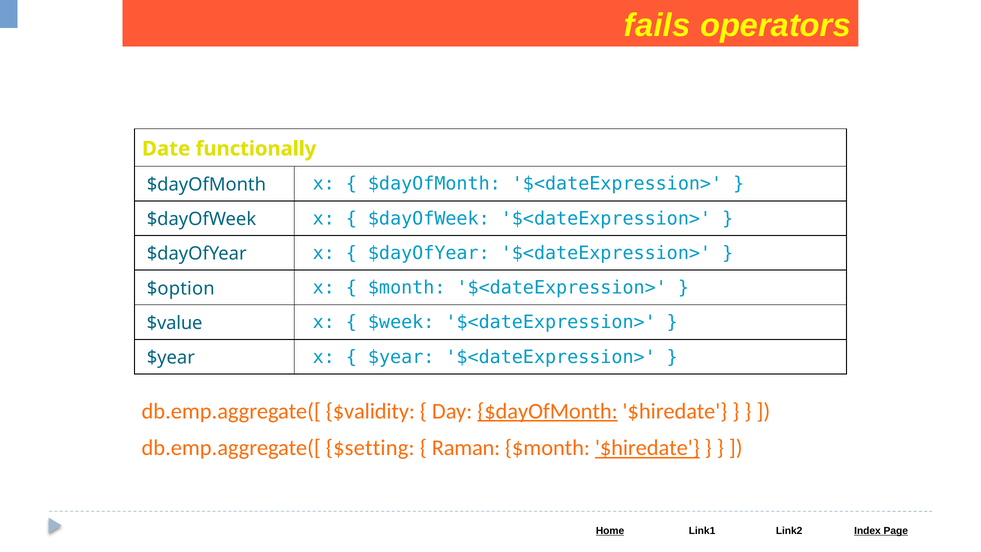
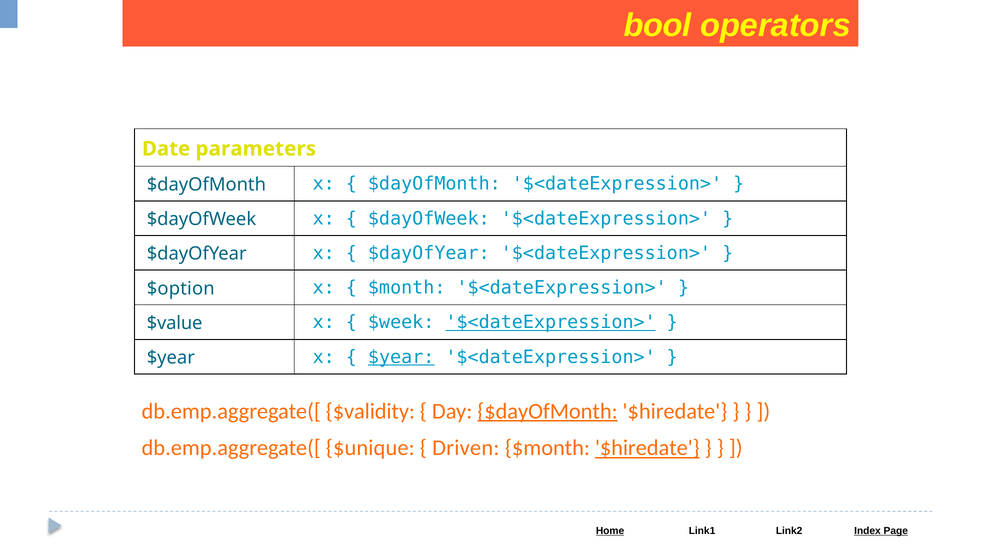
fails: fails -> bool
functionally: functionally -> parameters
$<dateExpression> at (551, 322) underline: none -> present
$year at (401, 357) underline: none -> present
$setting: $setting -> $unique
Raman: Raman -> Driven
